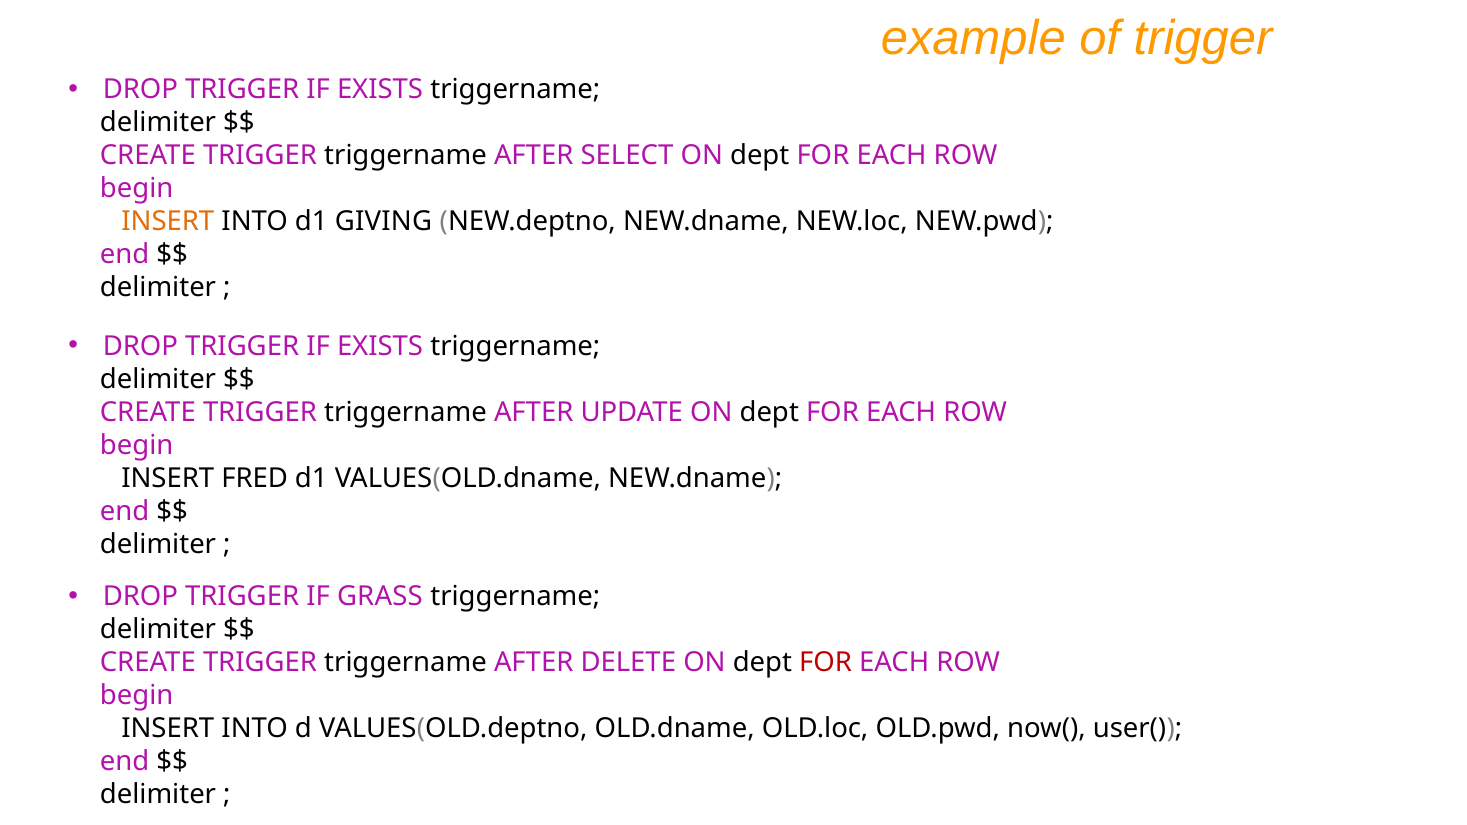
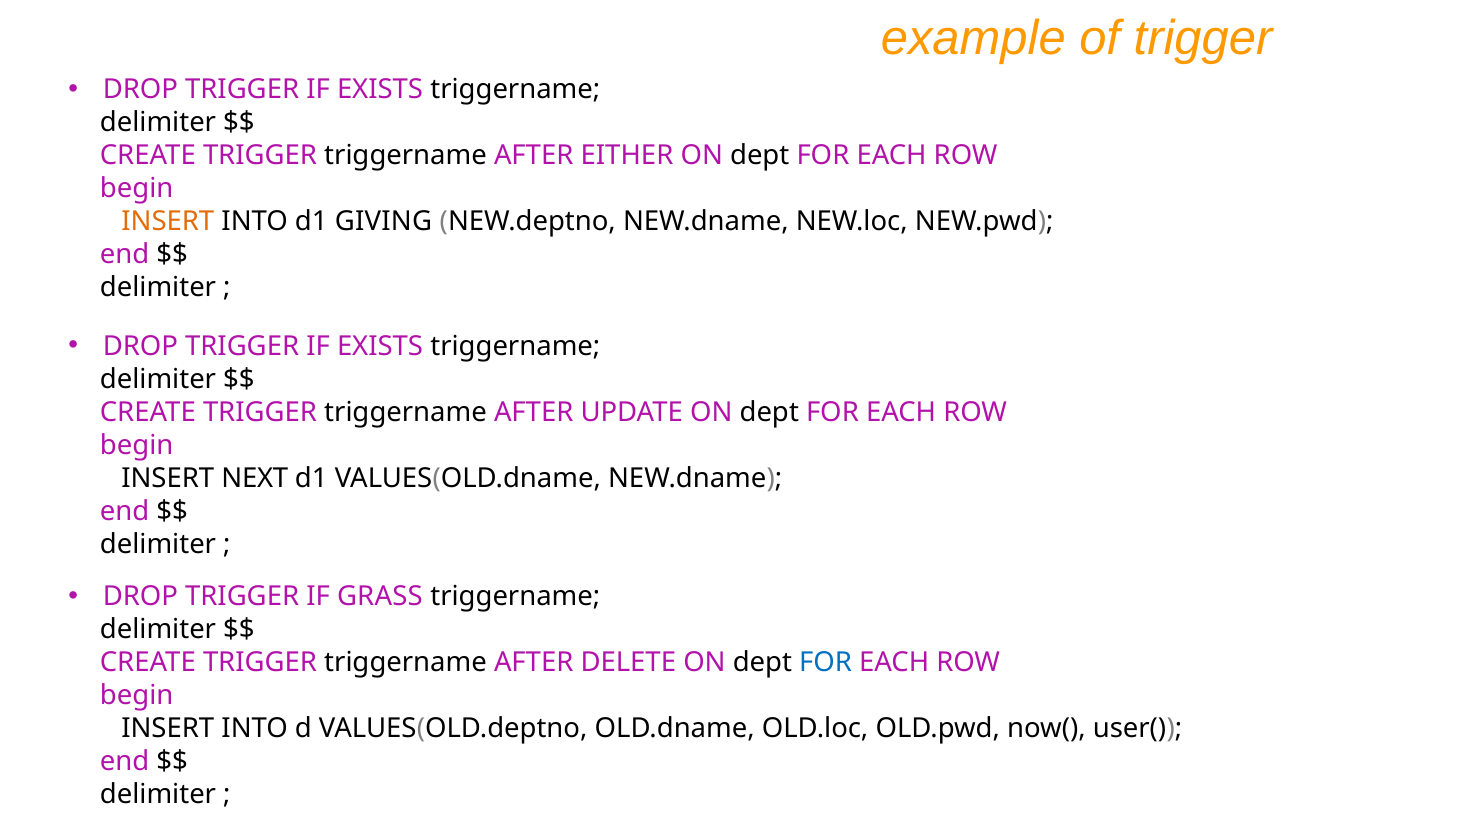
SELECT: SELECT -> EITHER
FRED: FRED -> NEXT
FOR at (826, 663) colour: red -> blue
